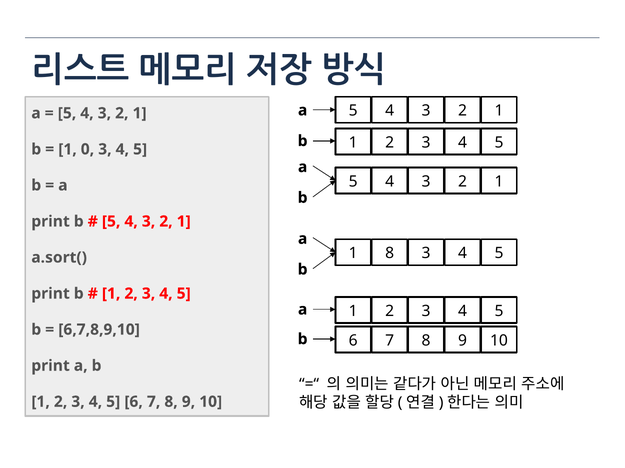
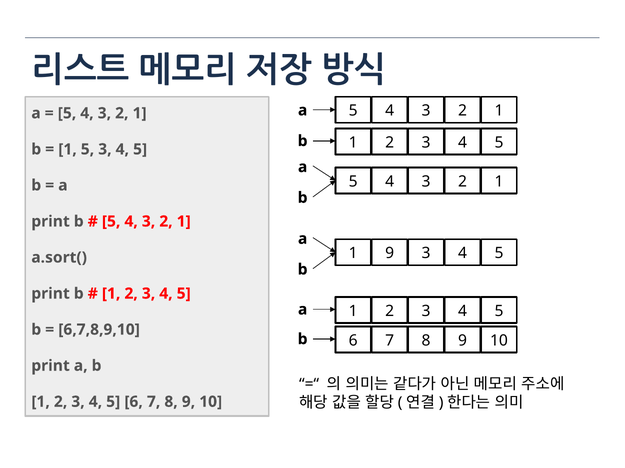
1 0: 0 -> 5
1 8: 8 -> 9
